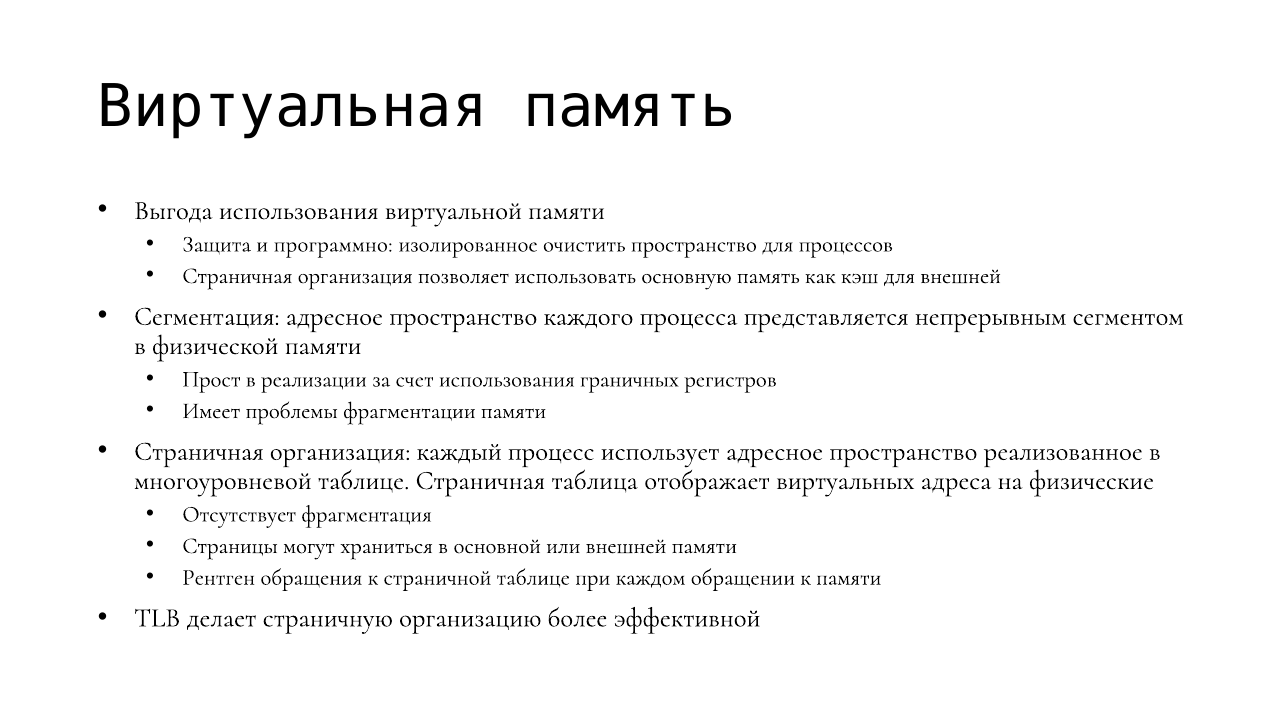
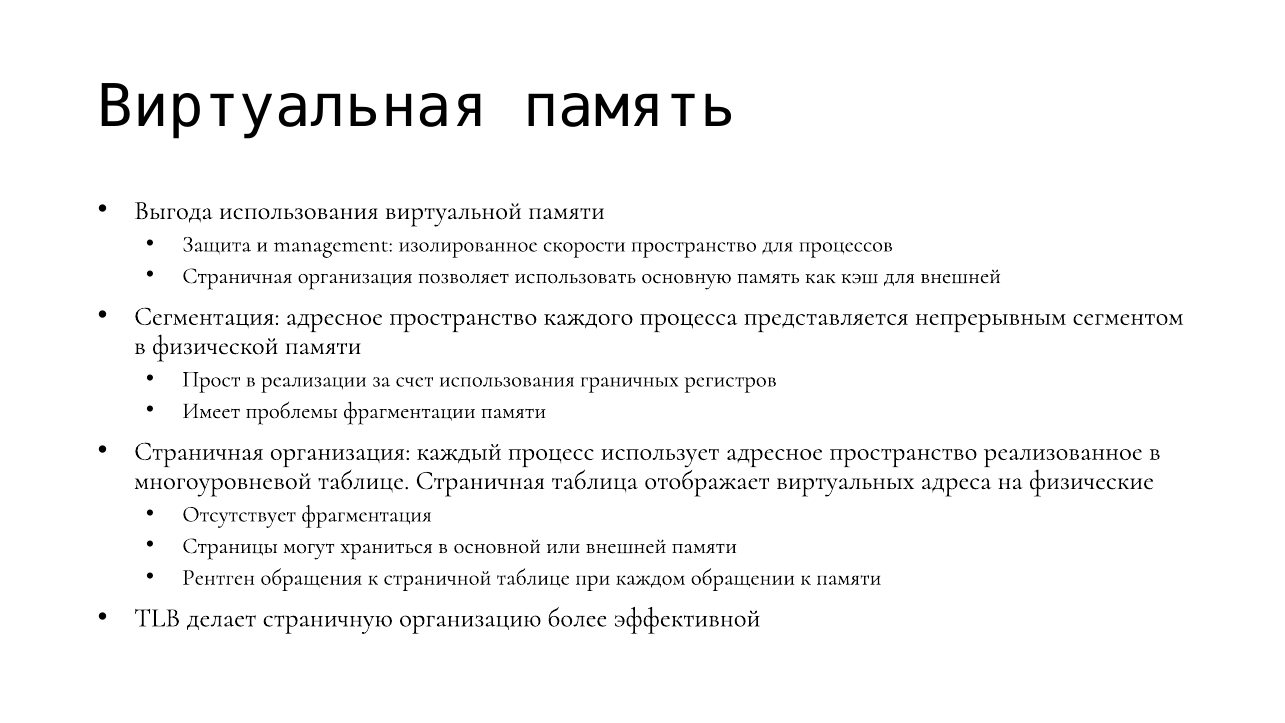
программно: программно -> management
очистить: очистить -> скорости
